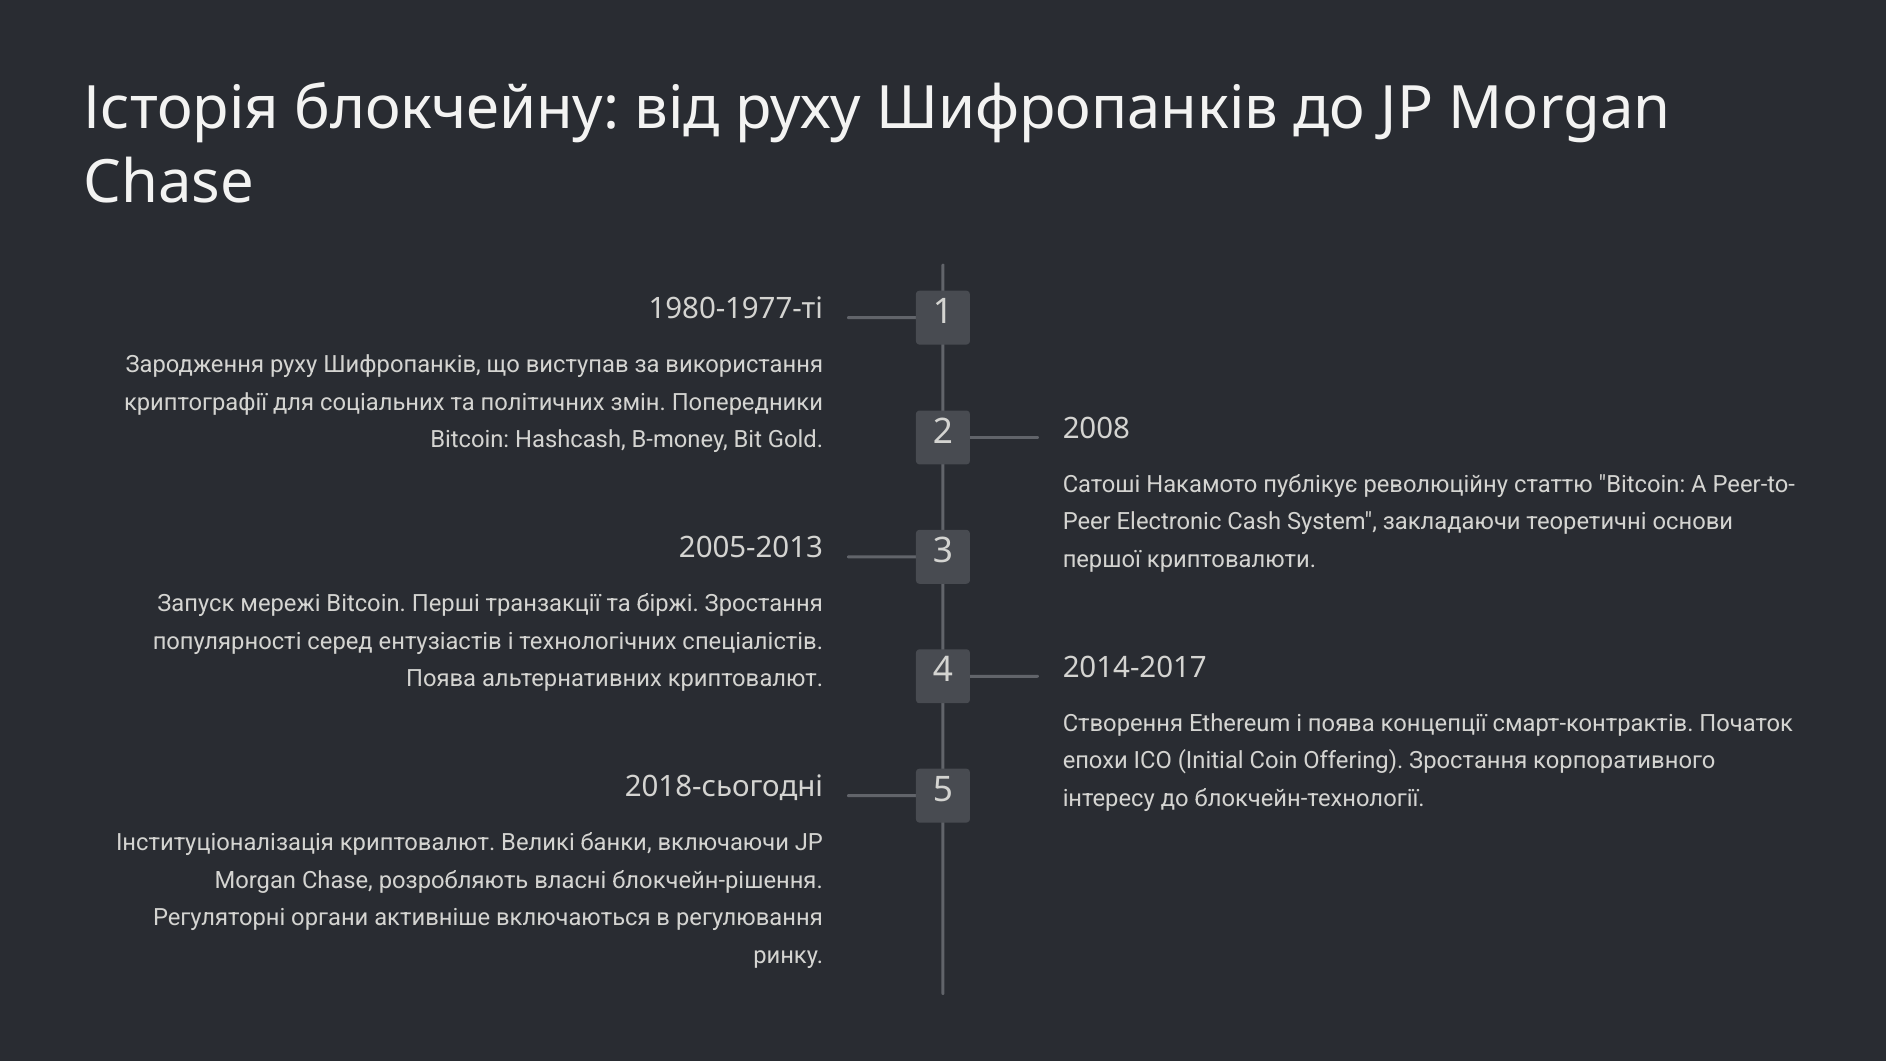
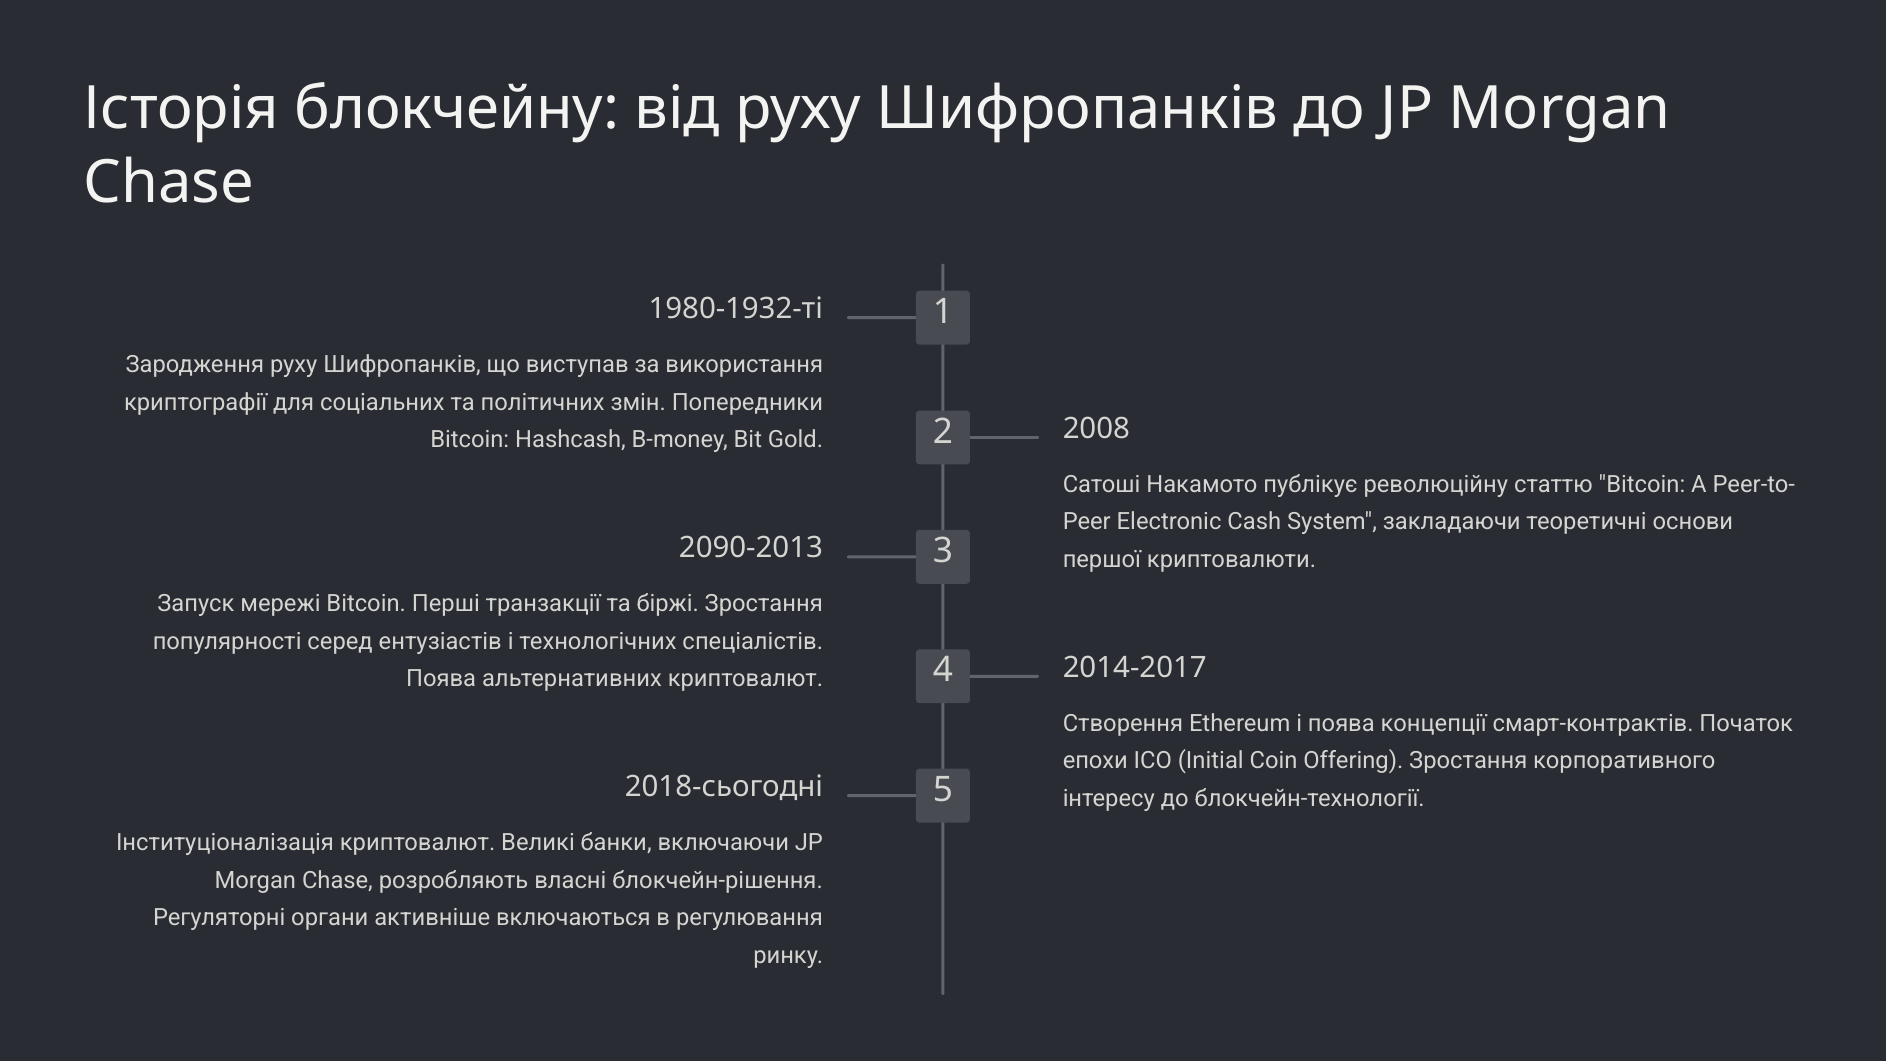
1980-1977-ті: 1980-1977-ті -> 1980-1932-ті
2005-2013: 2005-2013 -> 2090-2013
